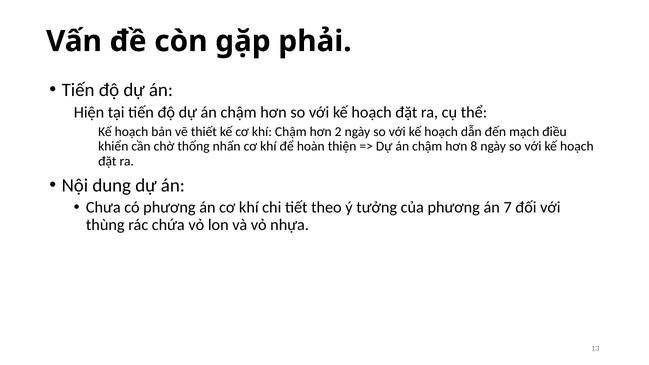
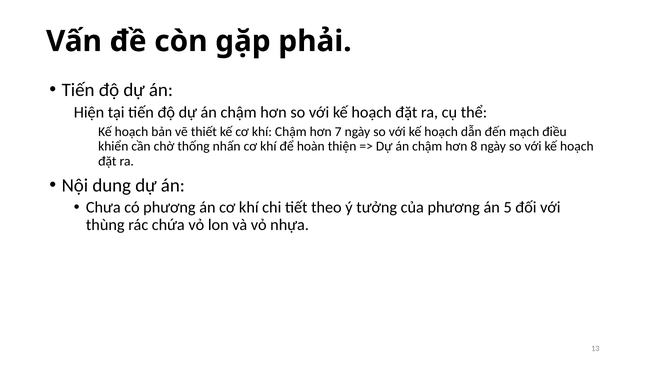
2: 2 -> 7
7: 7 -> 5
